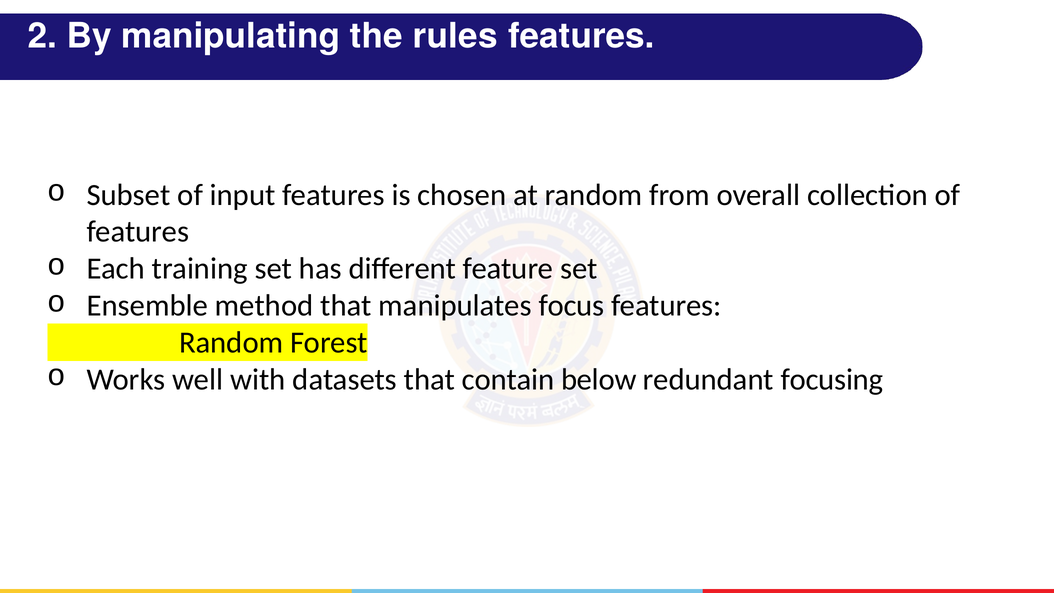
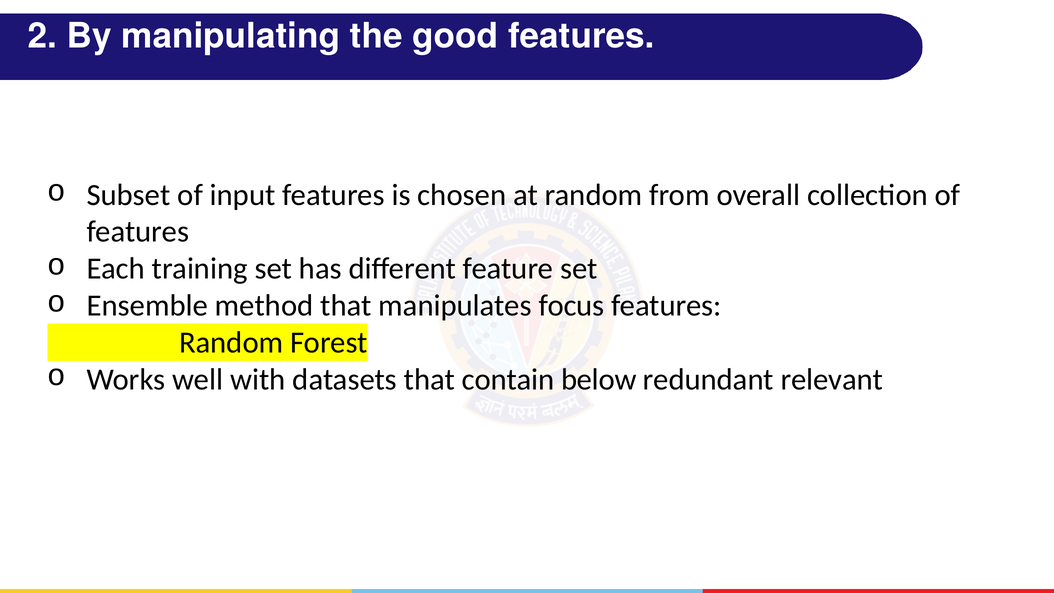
rules: rules -> good
focusing: focusing -> relevant
